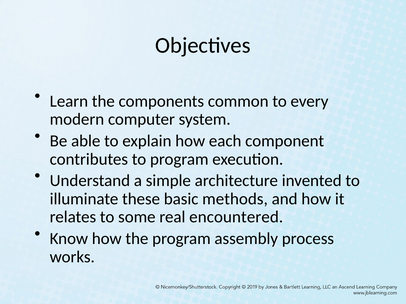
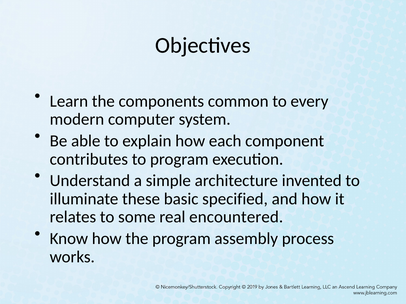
methods: methods -> specified
